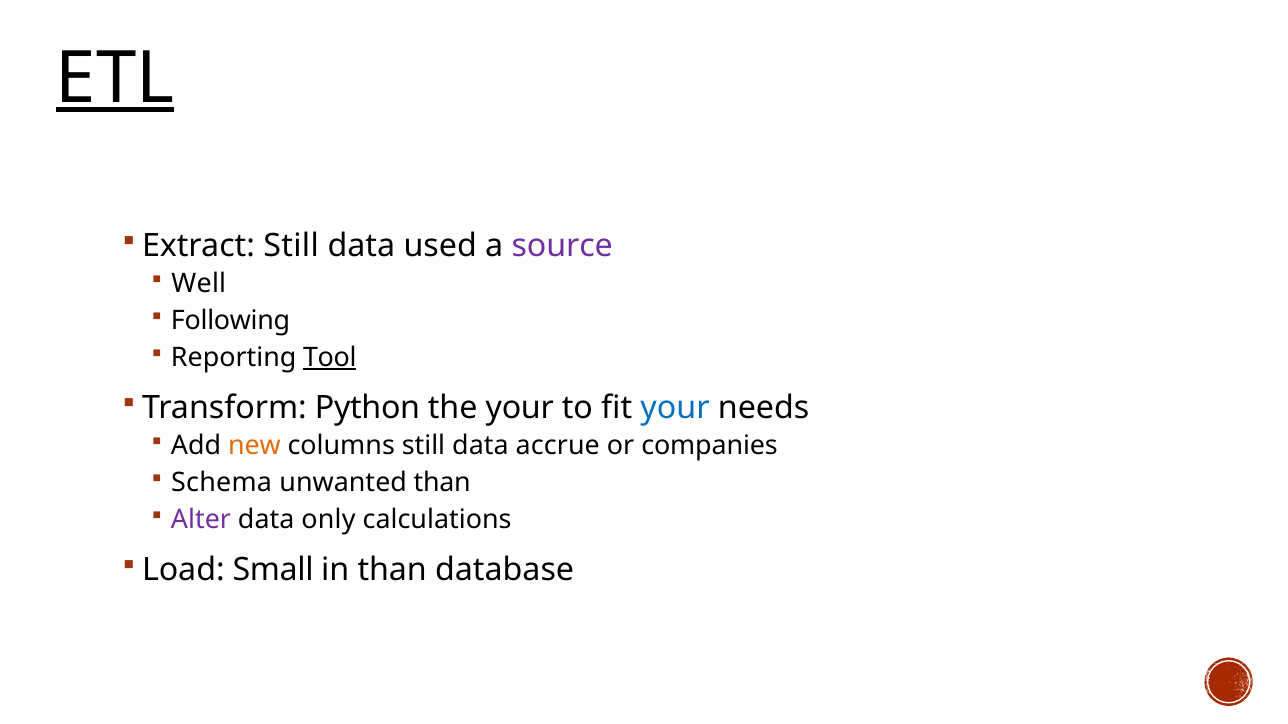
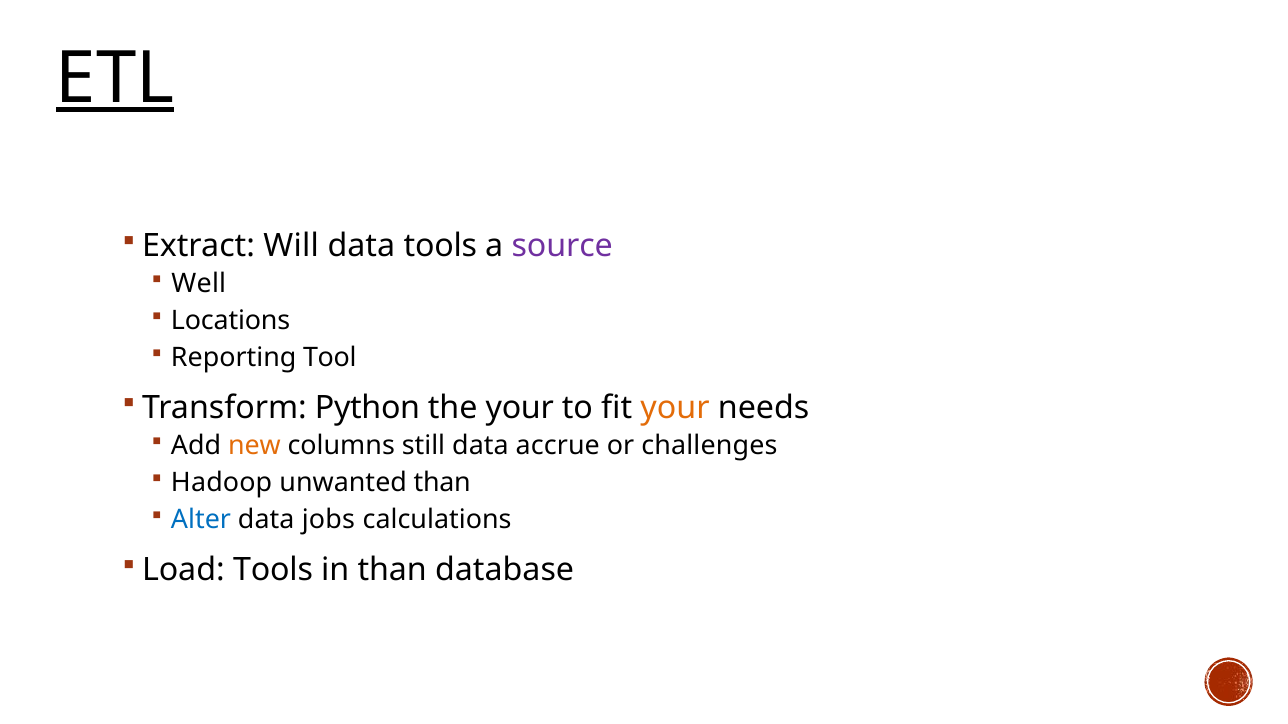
Extract Still: Still -> Will
data used: used -> tools
Following: Following -> Locations
Tool underline: present -> none
your at (675, 408) colour: blue -> orange
companies: companies -> challenges
Schema: Schema -> Hadoop
Alter colour: purple -> blue
only: only -> jobs
Load Small: Small -> Tools
